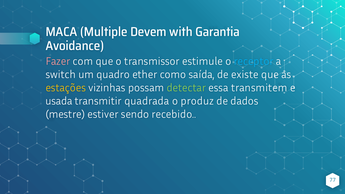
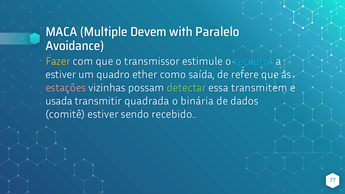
Garantia: Garantia -> Paralelo
Fazer colour: pink -> yellow
switch at (61, 75): switch -> estiver
existe: existe -> refere
estações colour: yellow -> pink
produz: produz -> binária
mestre: mestre -> comitê
